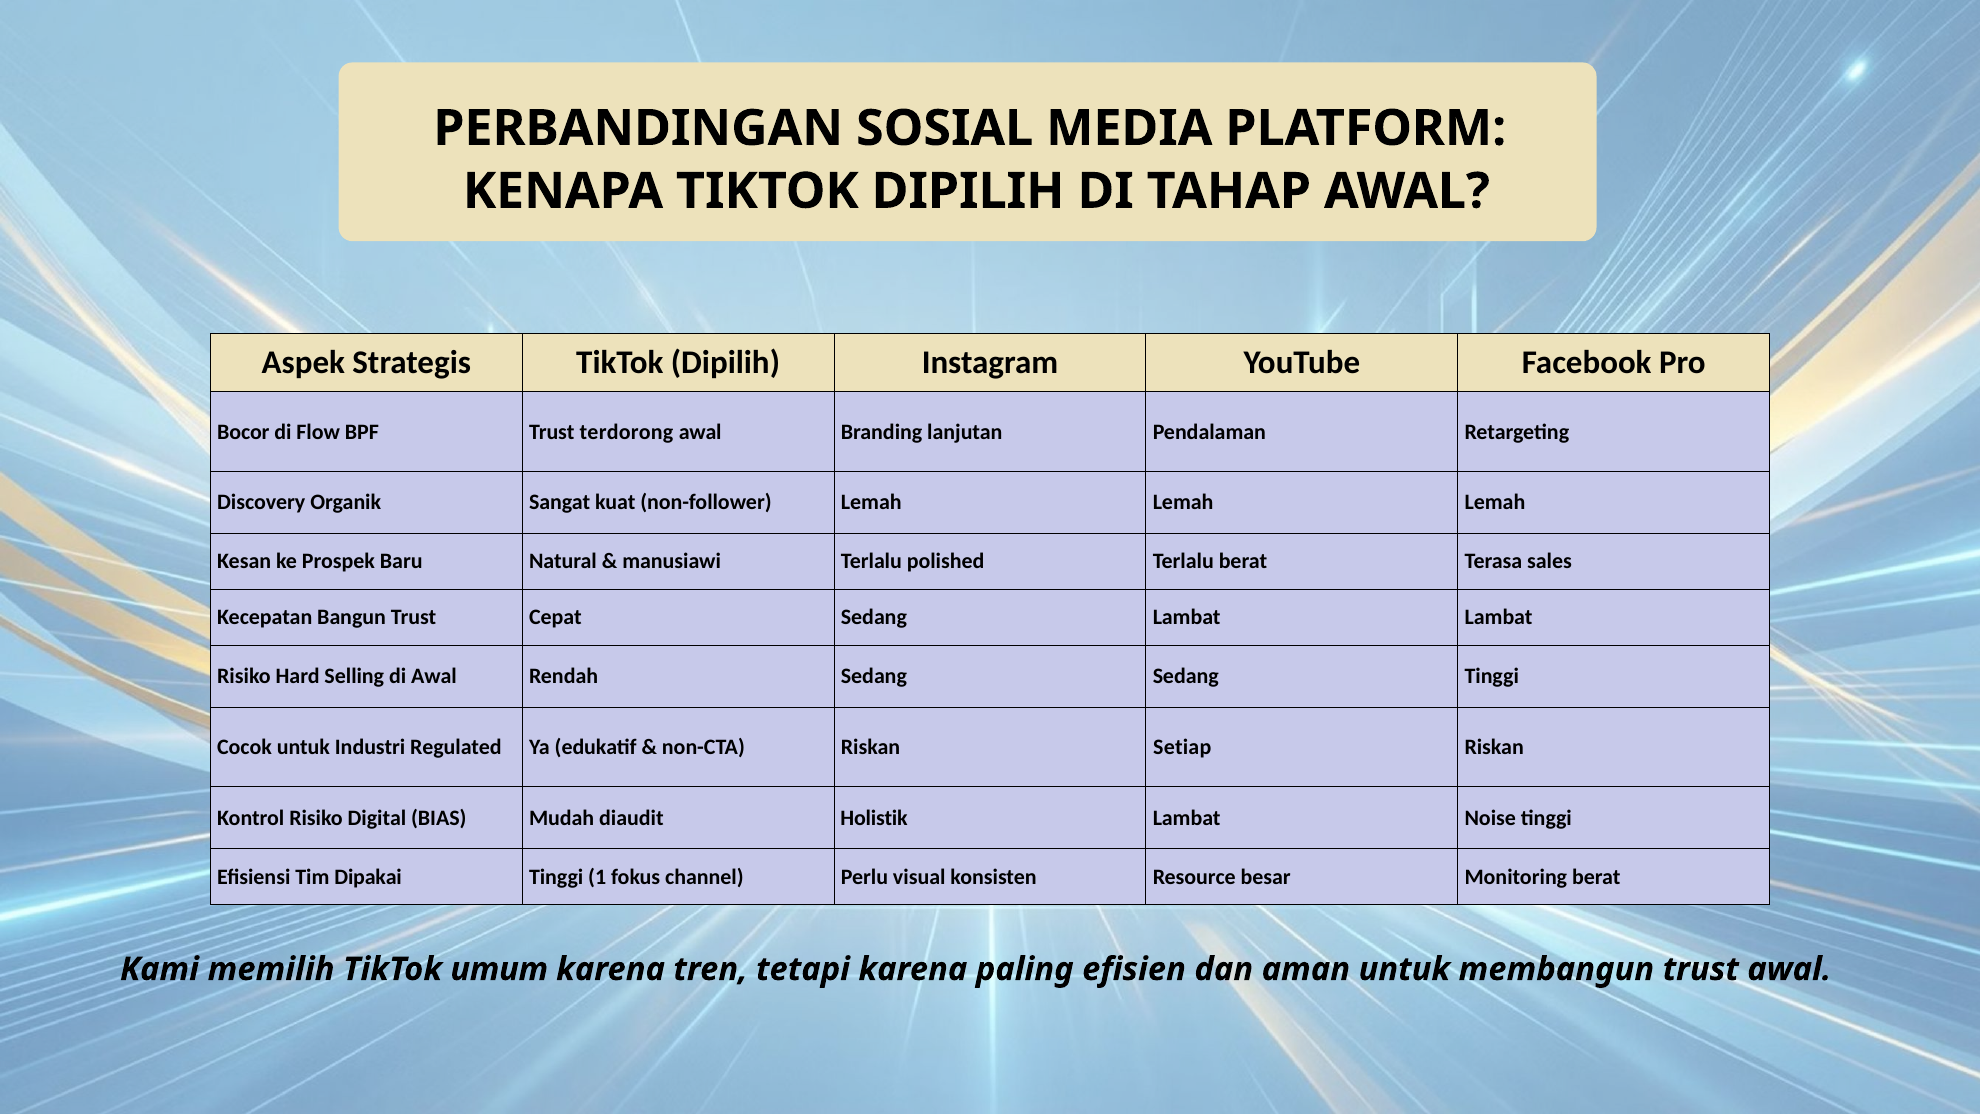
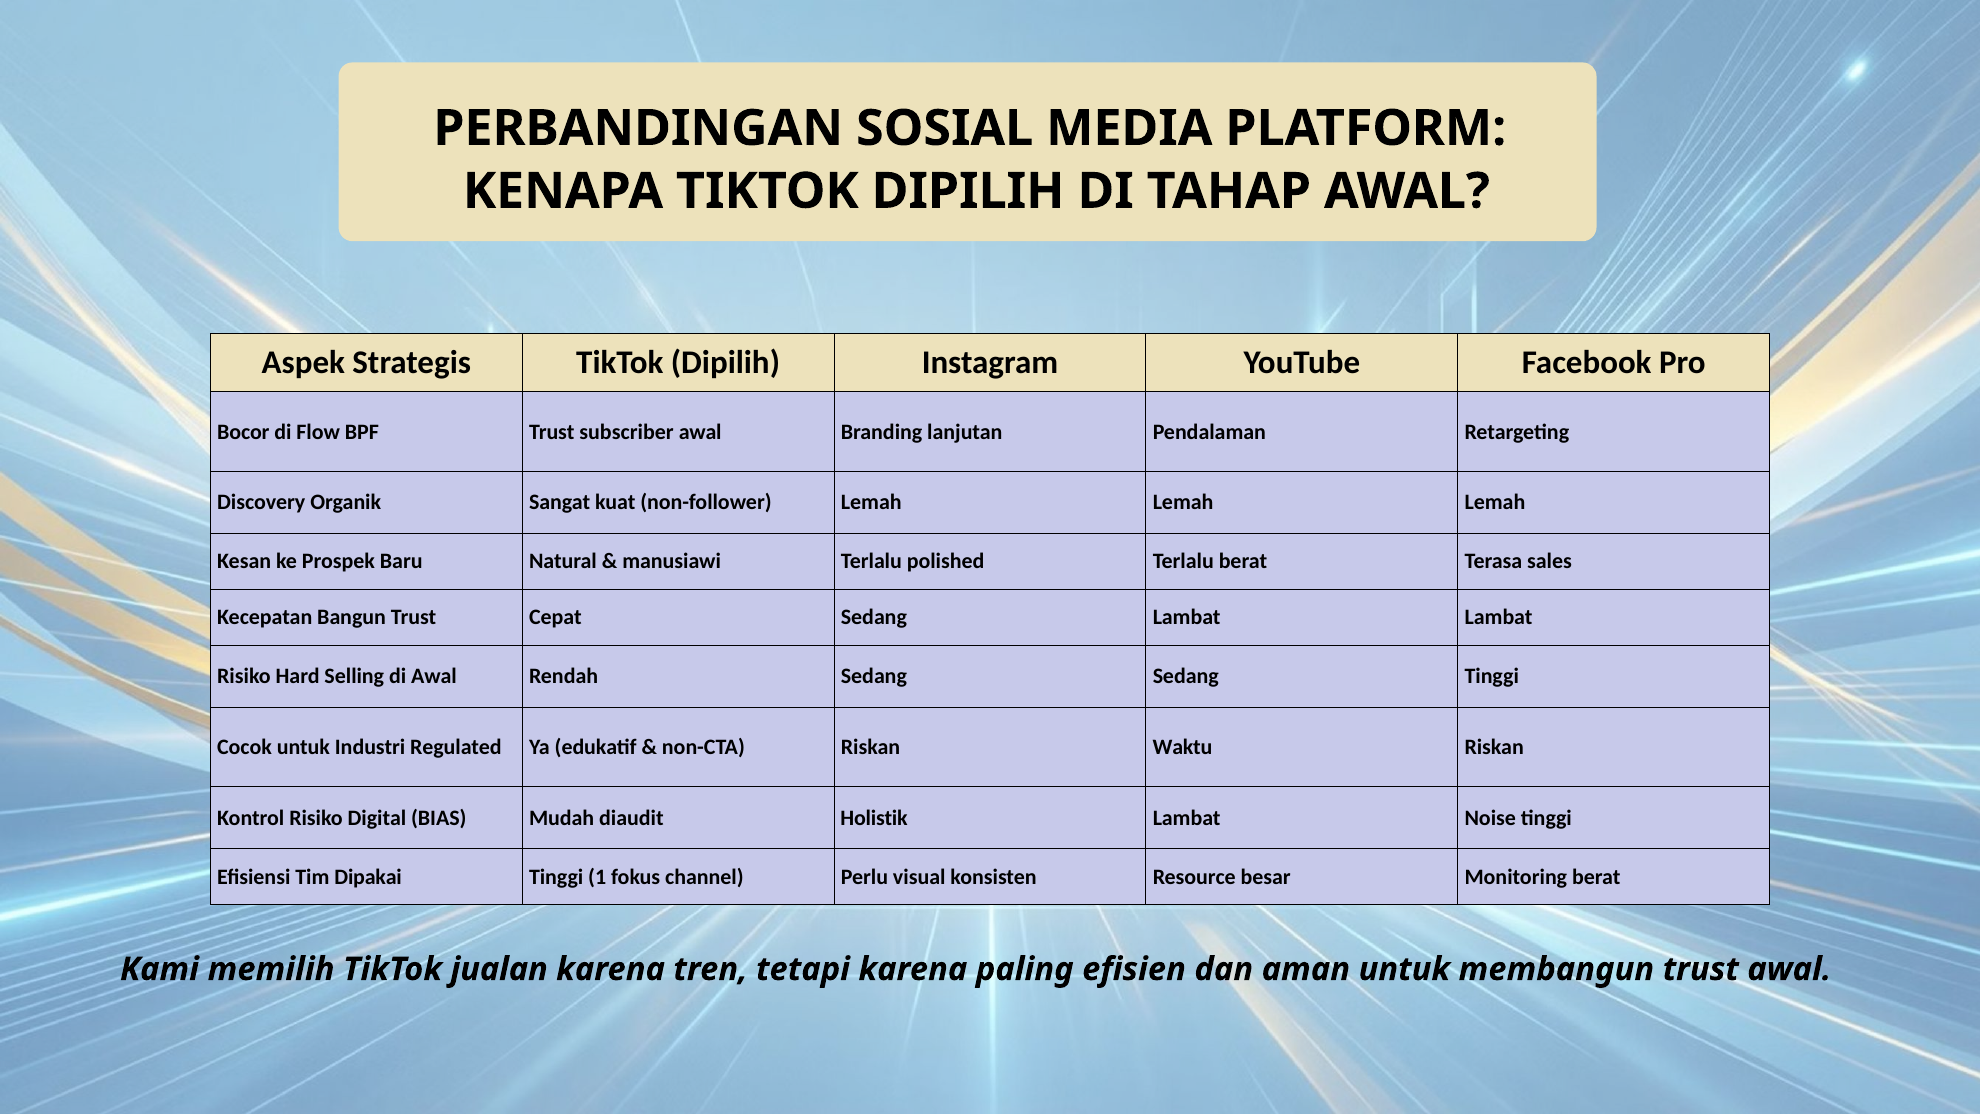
terdorong: terdorong -> subscriber
Setiap: Setiap -> Waktu
umum: umum -> jualan
